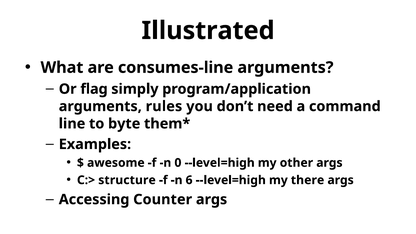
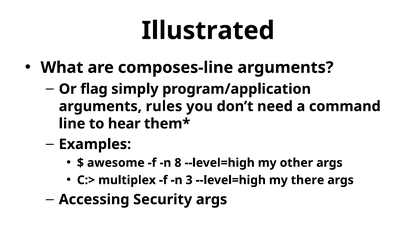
consumes-line: consumes-line -> composes-line
byte: byte -> hear
0: 0 -> 8
structure: structure -> multiplex
6: 6 -> 3
Counter: Counter -> Security
